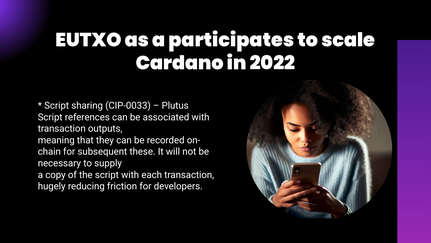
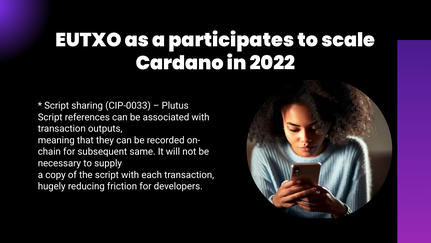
these: these -> same
